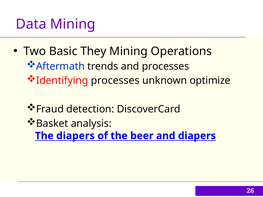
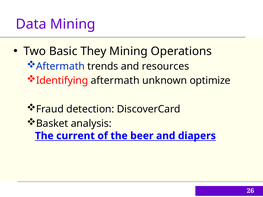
and processes: processes -> resources
Identifying processes: processes -> aftermath
The diapers: diapers -> current
